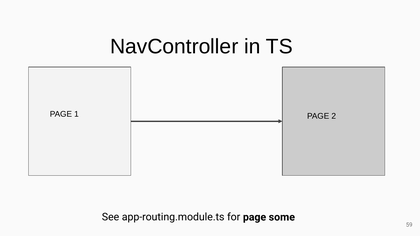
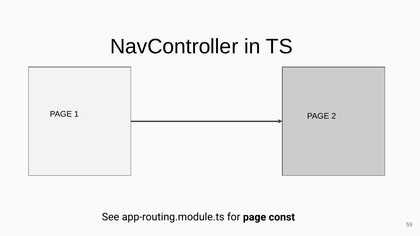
some: some -> const
